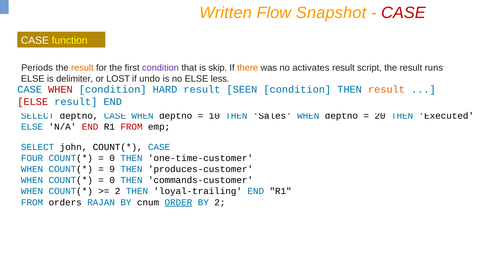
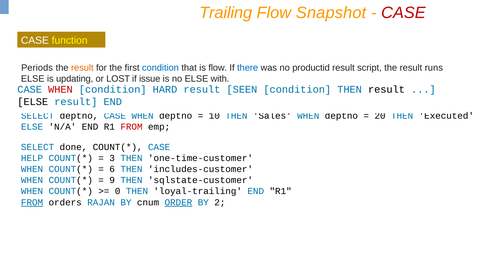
Written: Written -> Trailing
condition at (160, 68) colour: purple -> blue
is skip: skip -> flow
there colour: orange -> blue
activates: activates -> productid
delimiter: delimiter -> updating
undo: undo -> issue
less: less -> with
result at (386, 90) colour: orange -> black
ELSE at (33, 102) colour: red -> black
END at (90, 127) colour: red -> black
john: john -> done
FOUR: FOUR -> HELP
0 at (112, 158): 0 -> 3
9: 9 -> 6
produces-customer: produces-customer -> includes-customer
0 at (112, 180): 0 -> 9
commands-customer: commands-customer -> sqlstate-customer
2 at (118, 191): 2 -> 0
FROM at (32, 202) underline: none -> present
